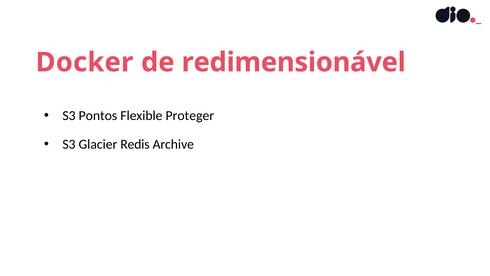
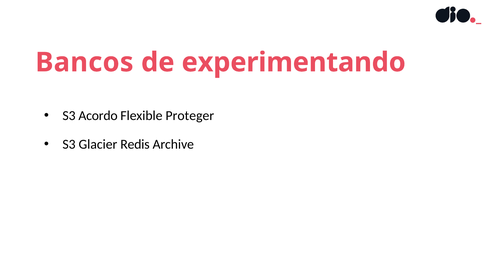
Docker: Docker -> Bancos
redimensionável: redimensionável -> experimentando
Pontos: Pontos -> Acordo
